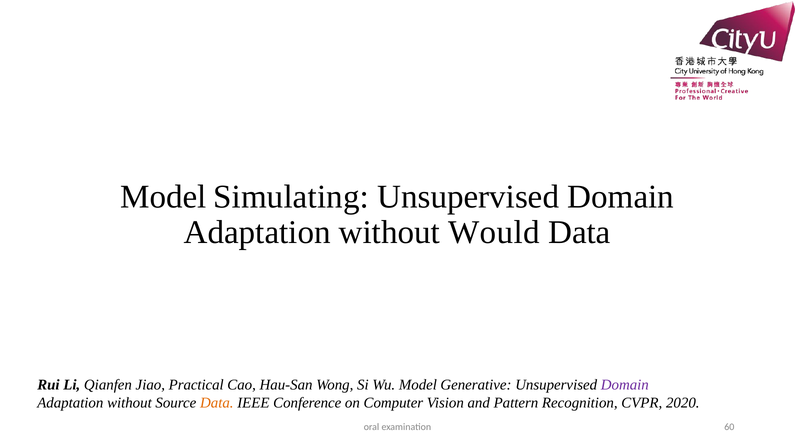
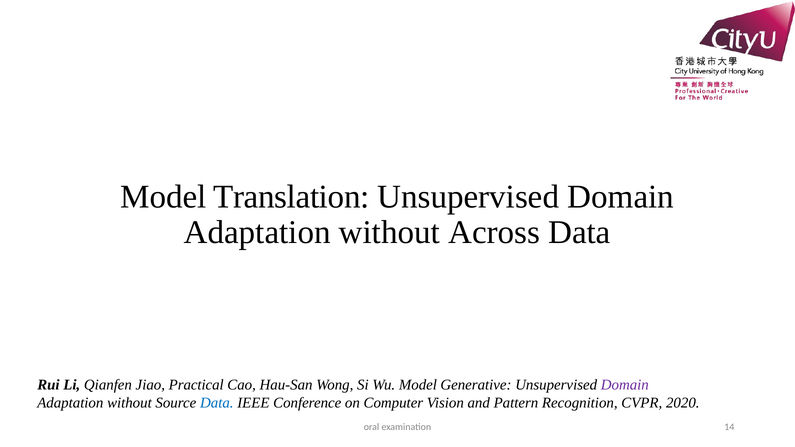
Simulating: Simulating -> Translation
Would: Would -> Across
Data at (217, 403) colour: orange -> blue
60: 60 -> 14
